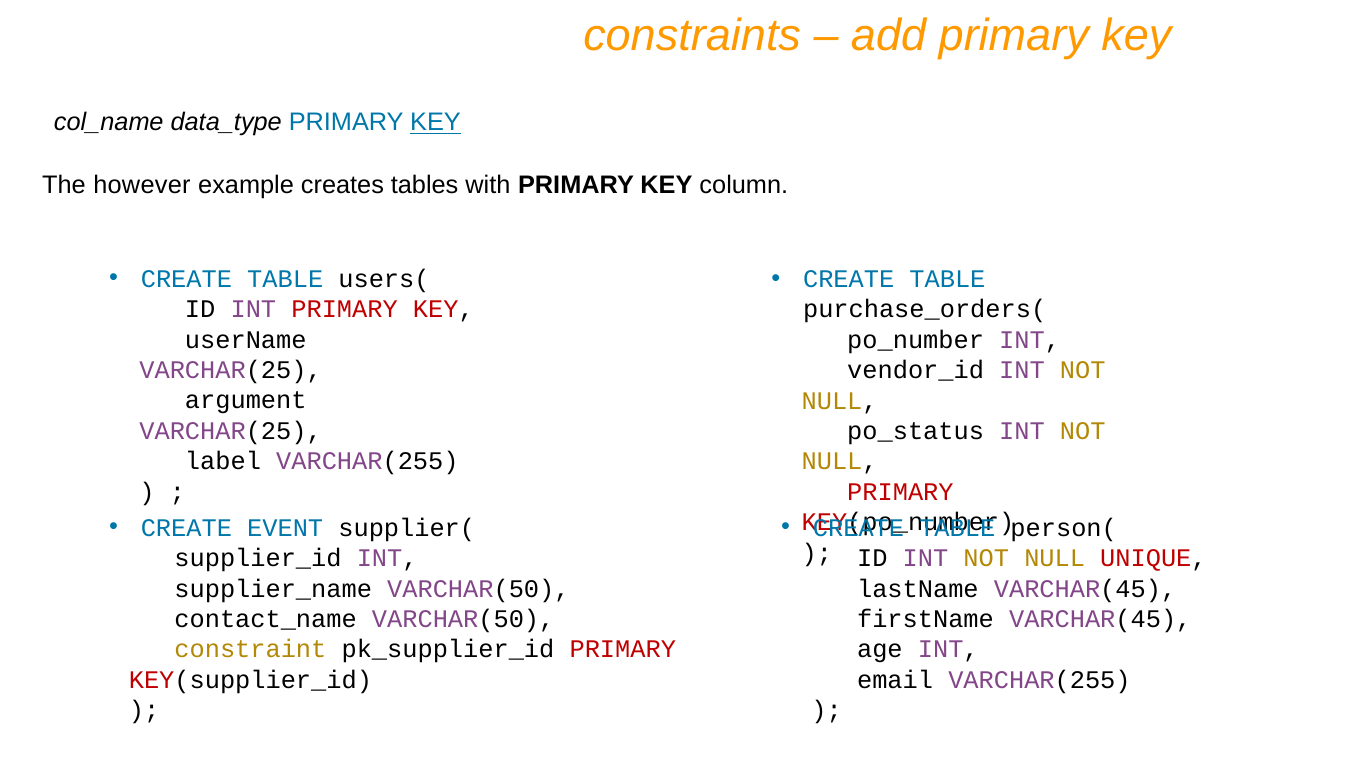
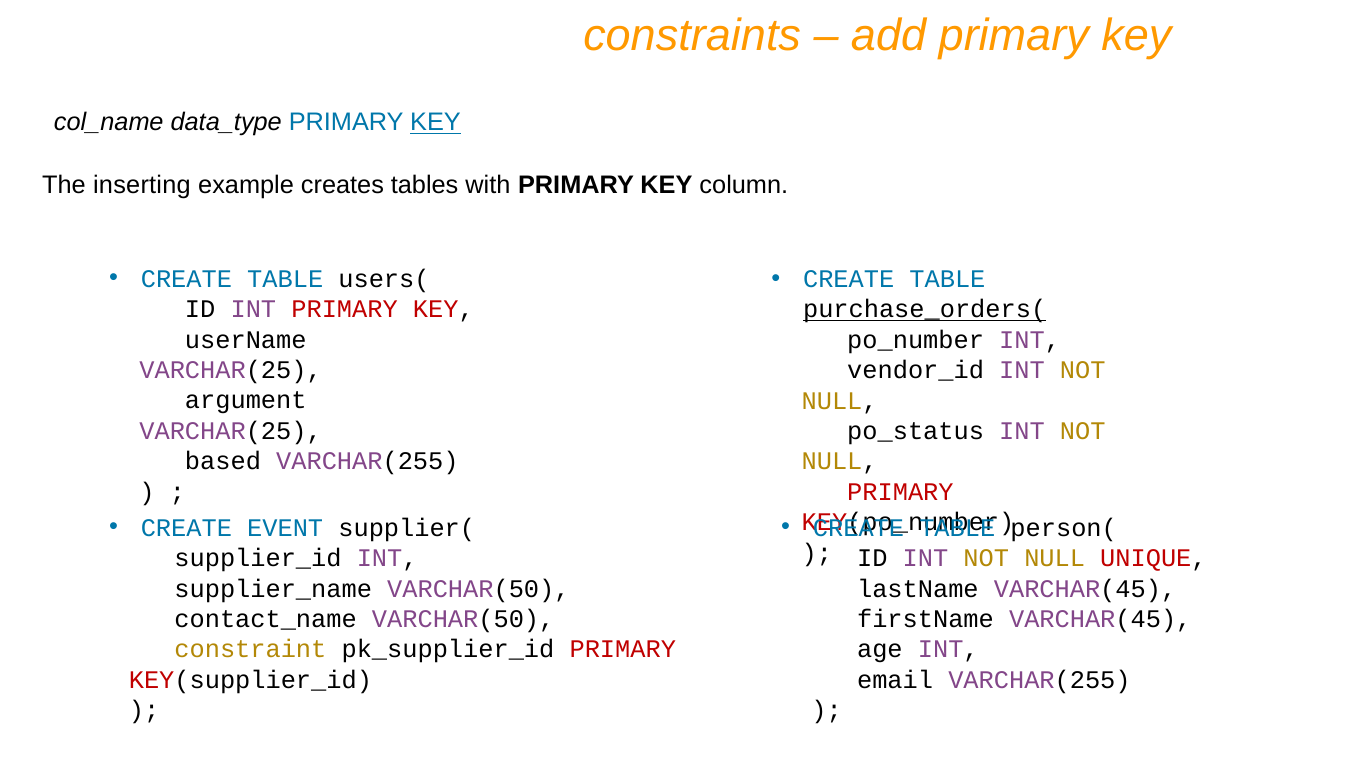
however: however -> inserting
purchase_orders( underline: none -> present
label: label -> based
